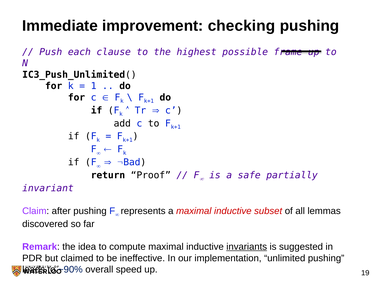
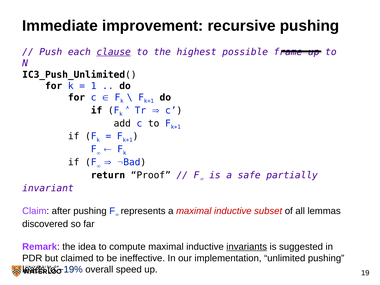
checking: checking -> recursive
clause underline: none -> present
~90%: ~90% -> ~19%
